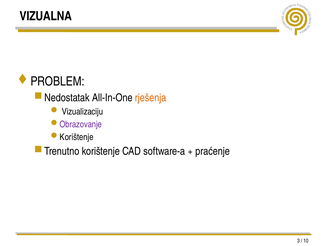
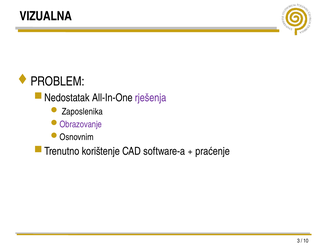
rješenja colour: orange -> purple
Vizualizaciju: Vizualizaciju -> Zaposlenika
Korištenje at (77, 137): Korištenje -> Osnovnim
